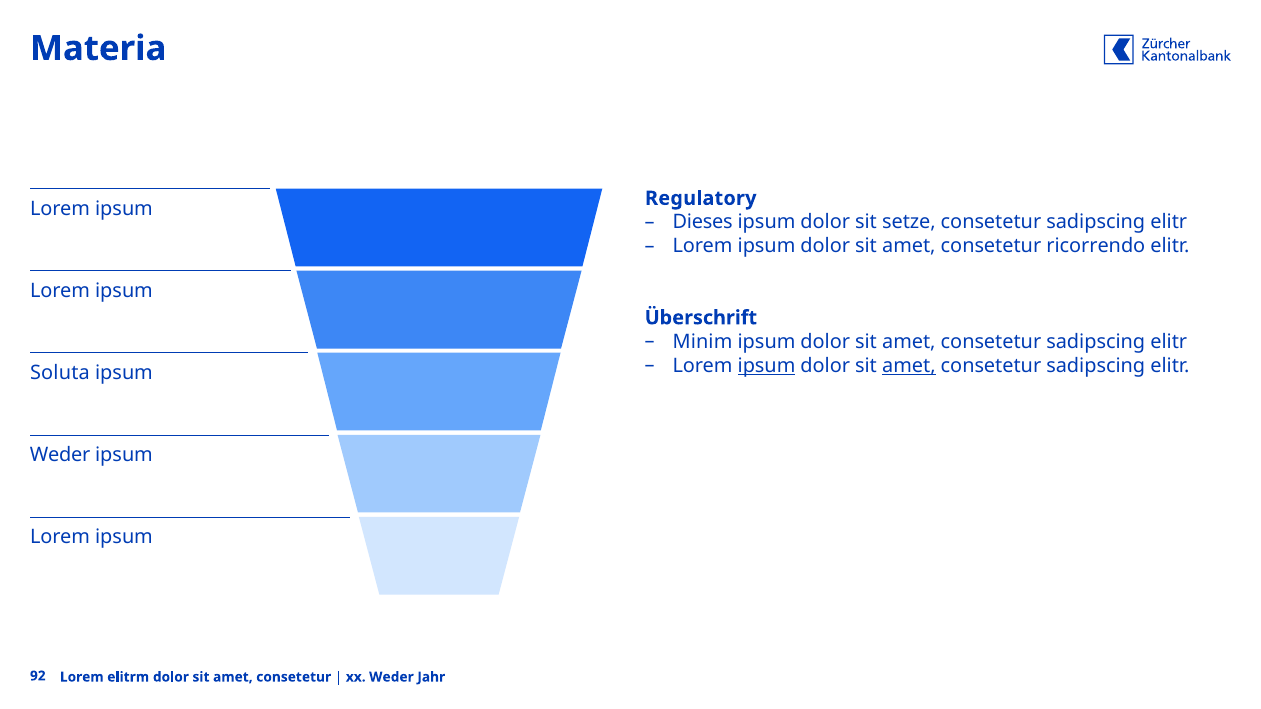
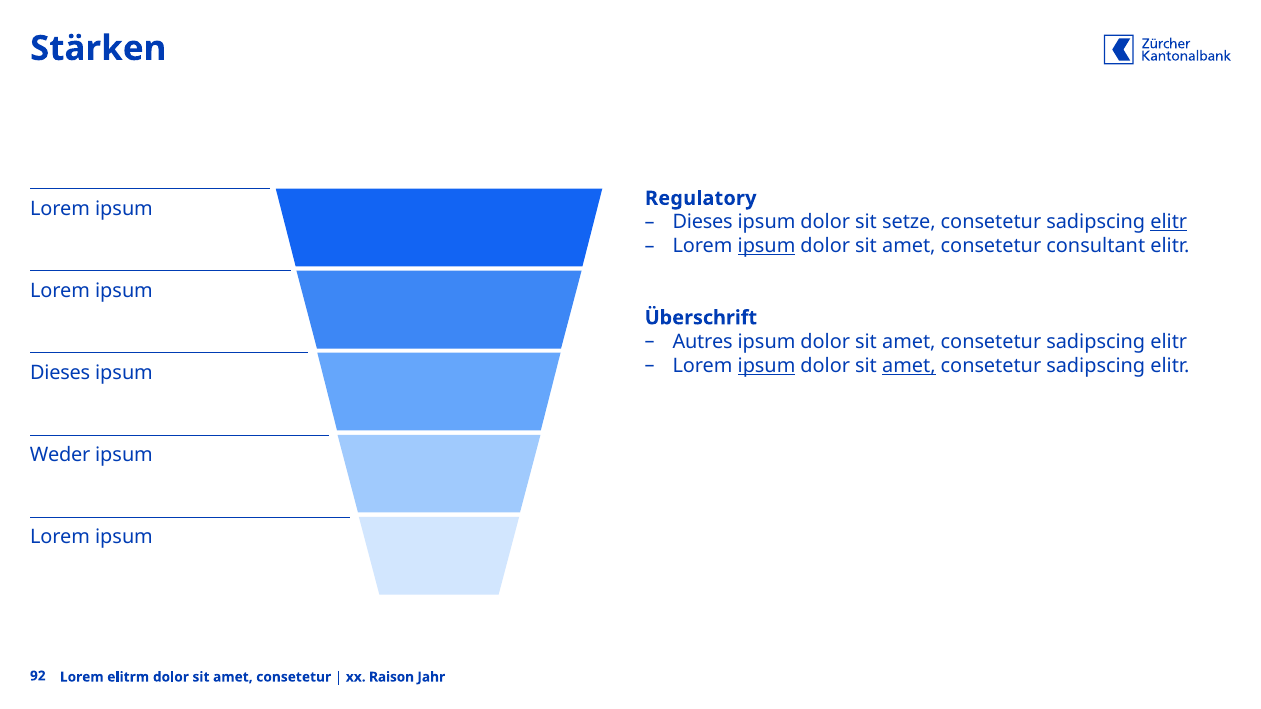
Materia: Materia -> Stärken
elitr at (1169, 222) underline: none -> present
ipsum at (767, 246) underline: none -> present
ricorrendo: ricorrendo -> consultant
Minim: Minim -> Autres
Soluta at (60, 373): Soluta -> Dieses
xx Weder: Weder -> Raison
